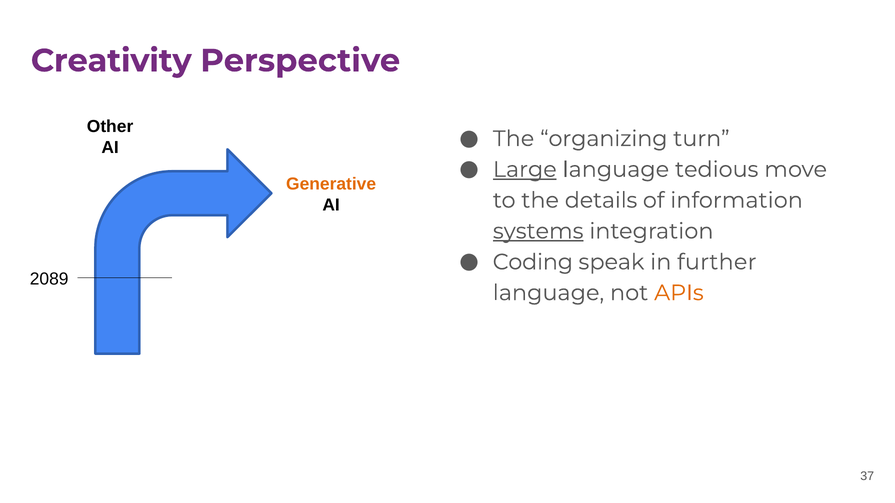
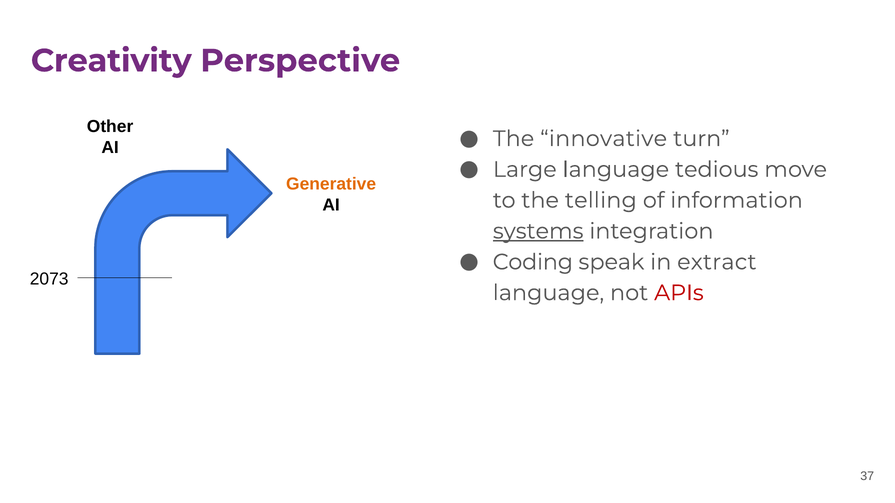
organizing: organizing -> innovative
Large underline: present -> none
details: details -> telling
further: further -> extract
2089: 2089 -> 2073
APIs colour: orange -> red
